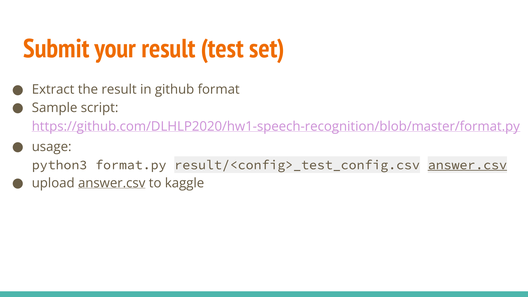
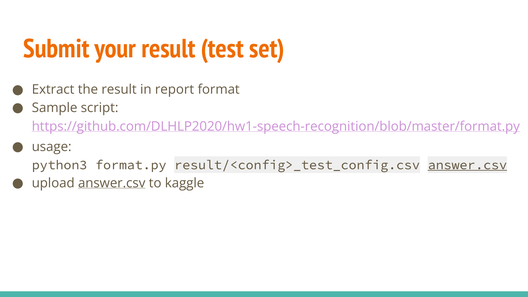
github: github -> report
